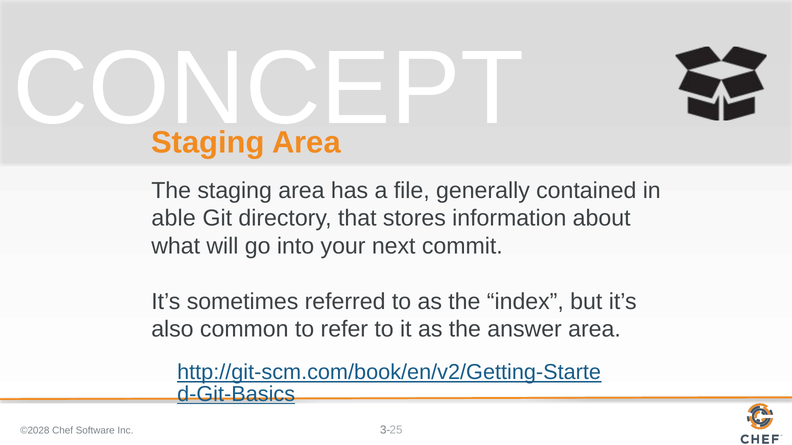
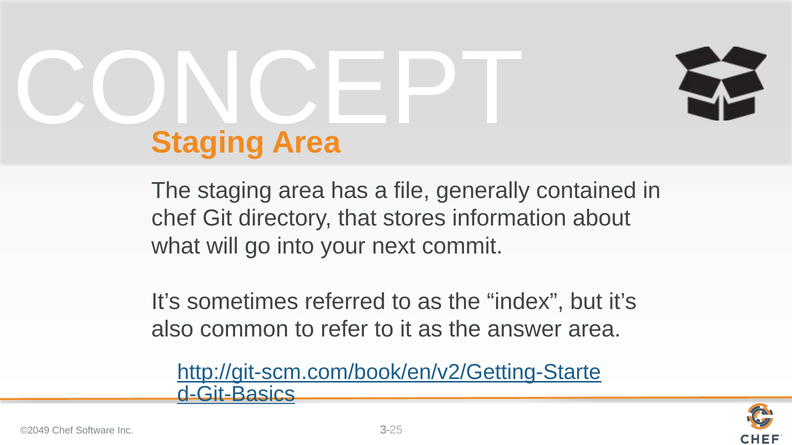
able at (174, 218): able -> chef
©2028: ©2028 -> ©2049
